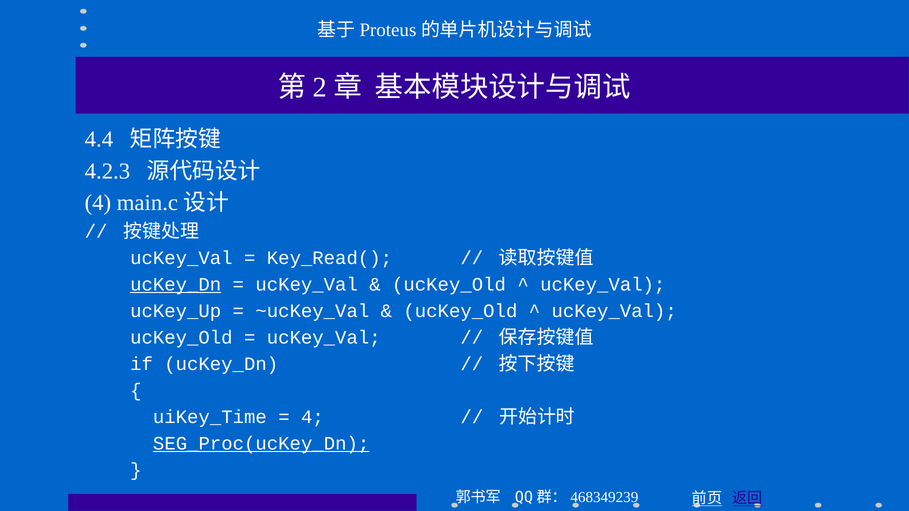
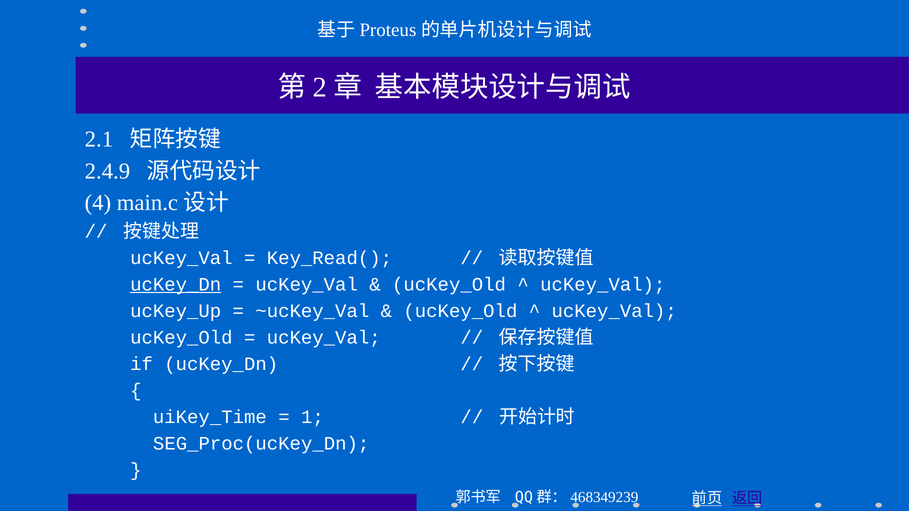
4.4: 4.4 -> 2.1
4.2.3: 4.2.3 -> 2.4.9
4 at (312, 417): 4 -> 1
SEG_Proc(ucKey_Dn underline: present -> none
